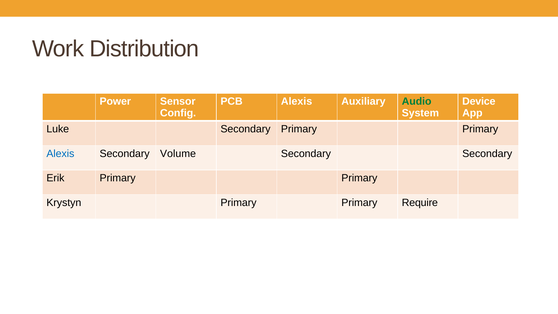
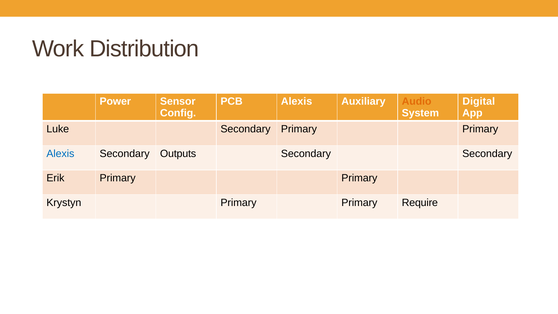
Audio colour: green -> orange
Device: Device -> Digital
Volume: Volume -> Outputs
